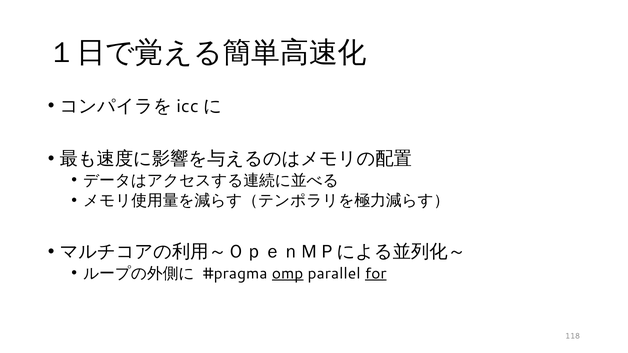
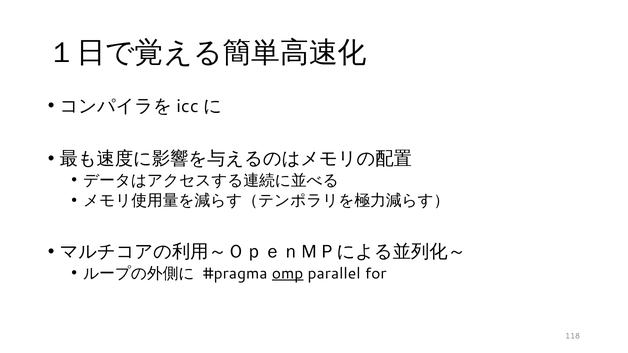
for underline: present -> none
